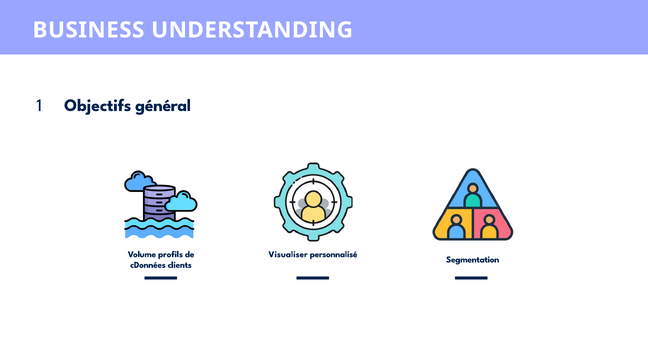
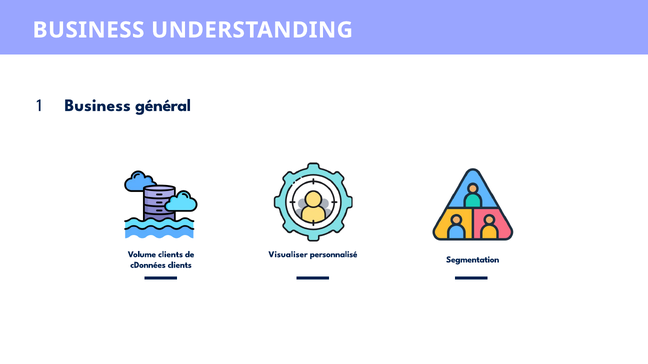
1 Objectifs: Objectifs -> Business
Volume profils: profils -> clients
